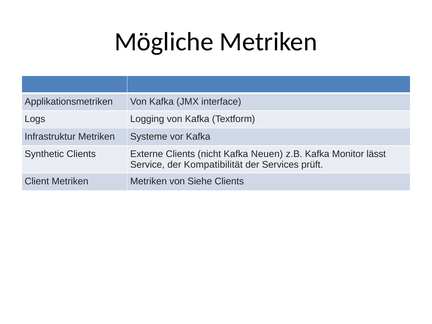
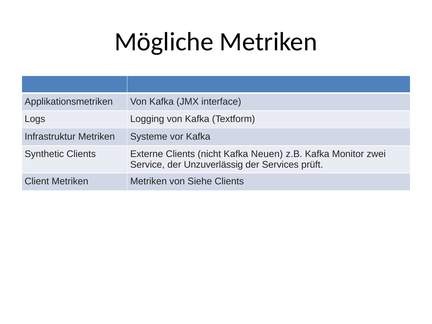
lässt: lässt -> zwei
Kompatibilität: Kompatibilität -> Unzuverlässig
